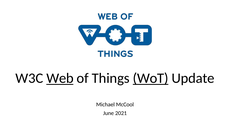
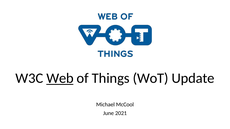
WoT underline: present -> none
